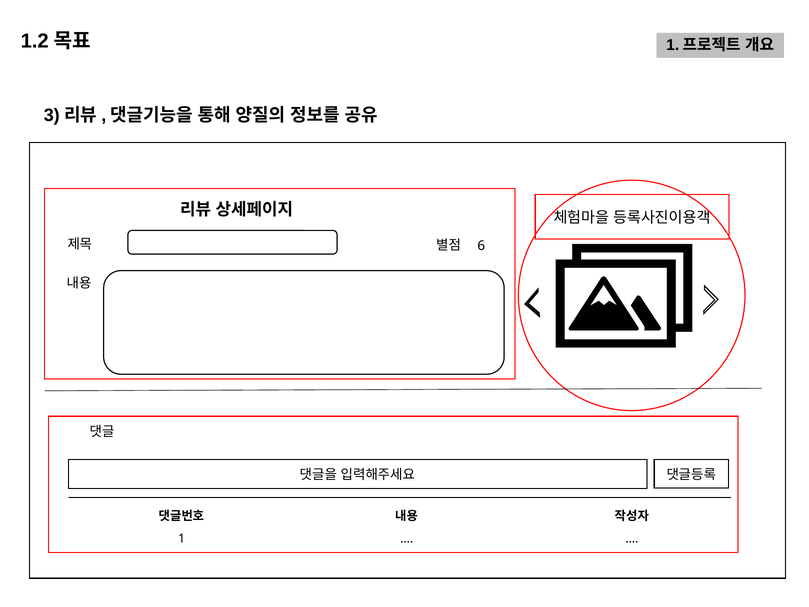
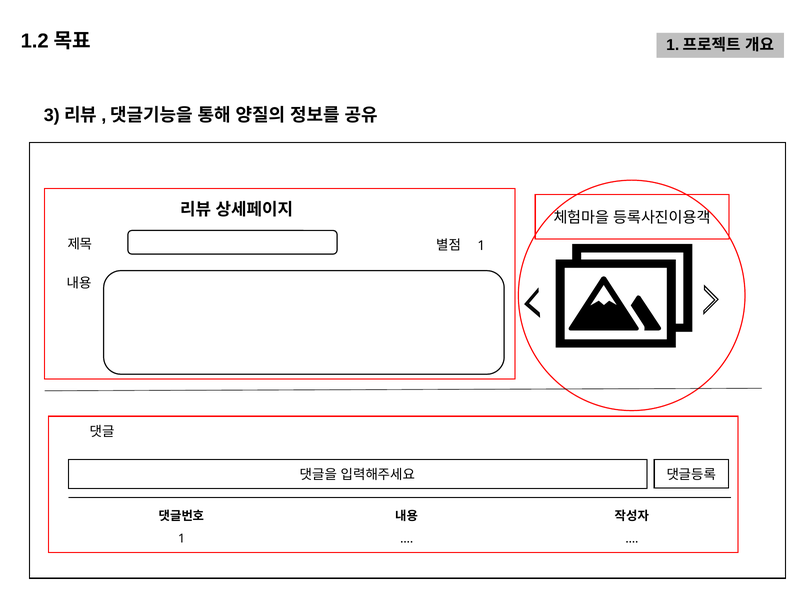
6 at (481, 246): 6 -> 1
